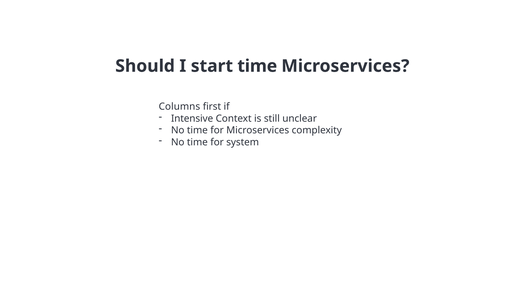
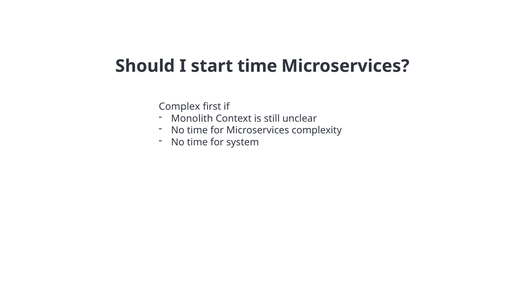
Columns: Columns -> Complex
Intensive: Intensive -> Monolith
